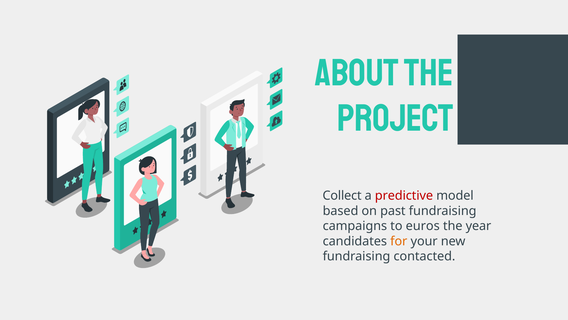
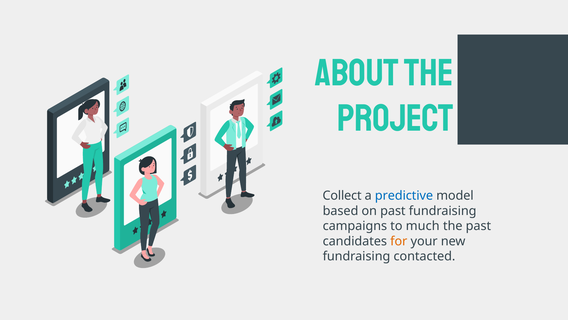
predictive colour: red -> blue
euros: euros -> much
the year: year -> past
